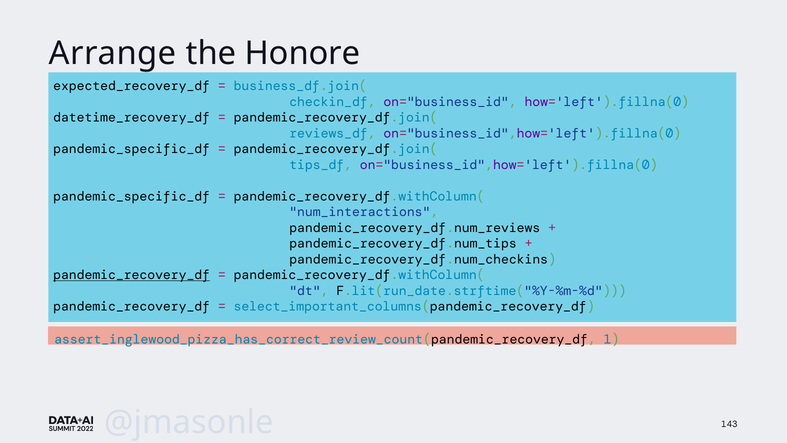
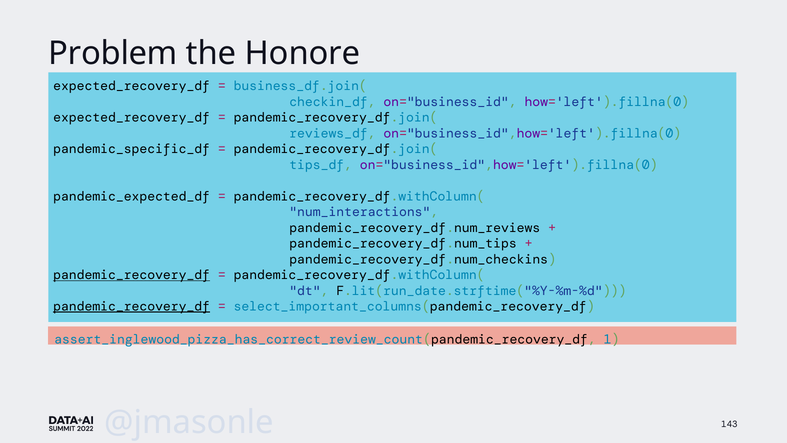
Arrange: Arrange -> Problem
datetime_recovery_df at (132, 118): datetime_recovery_df -> expected_recovery_df
pandemic_specific_df at (132, 196): pandemic_specific_df -> pandemic_expected_df
pandemic_recovery_df at (132, 306) underline: none -> present
